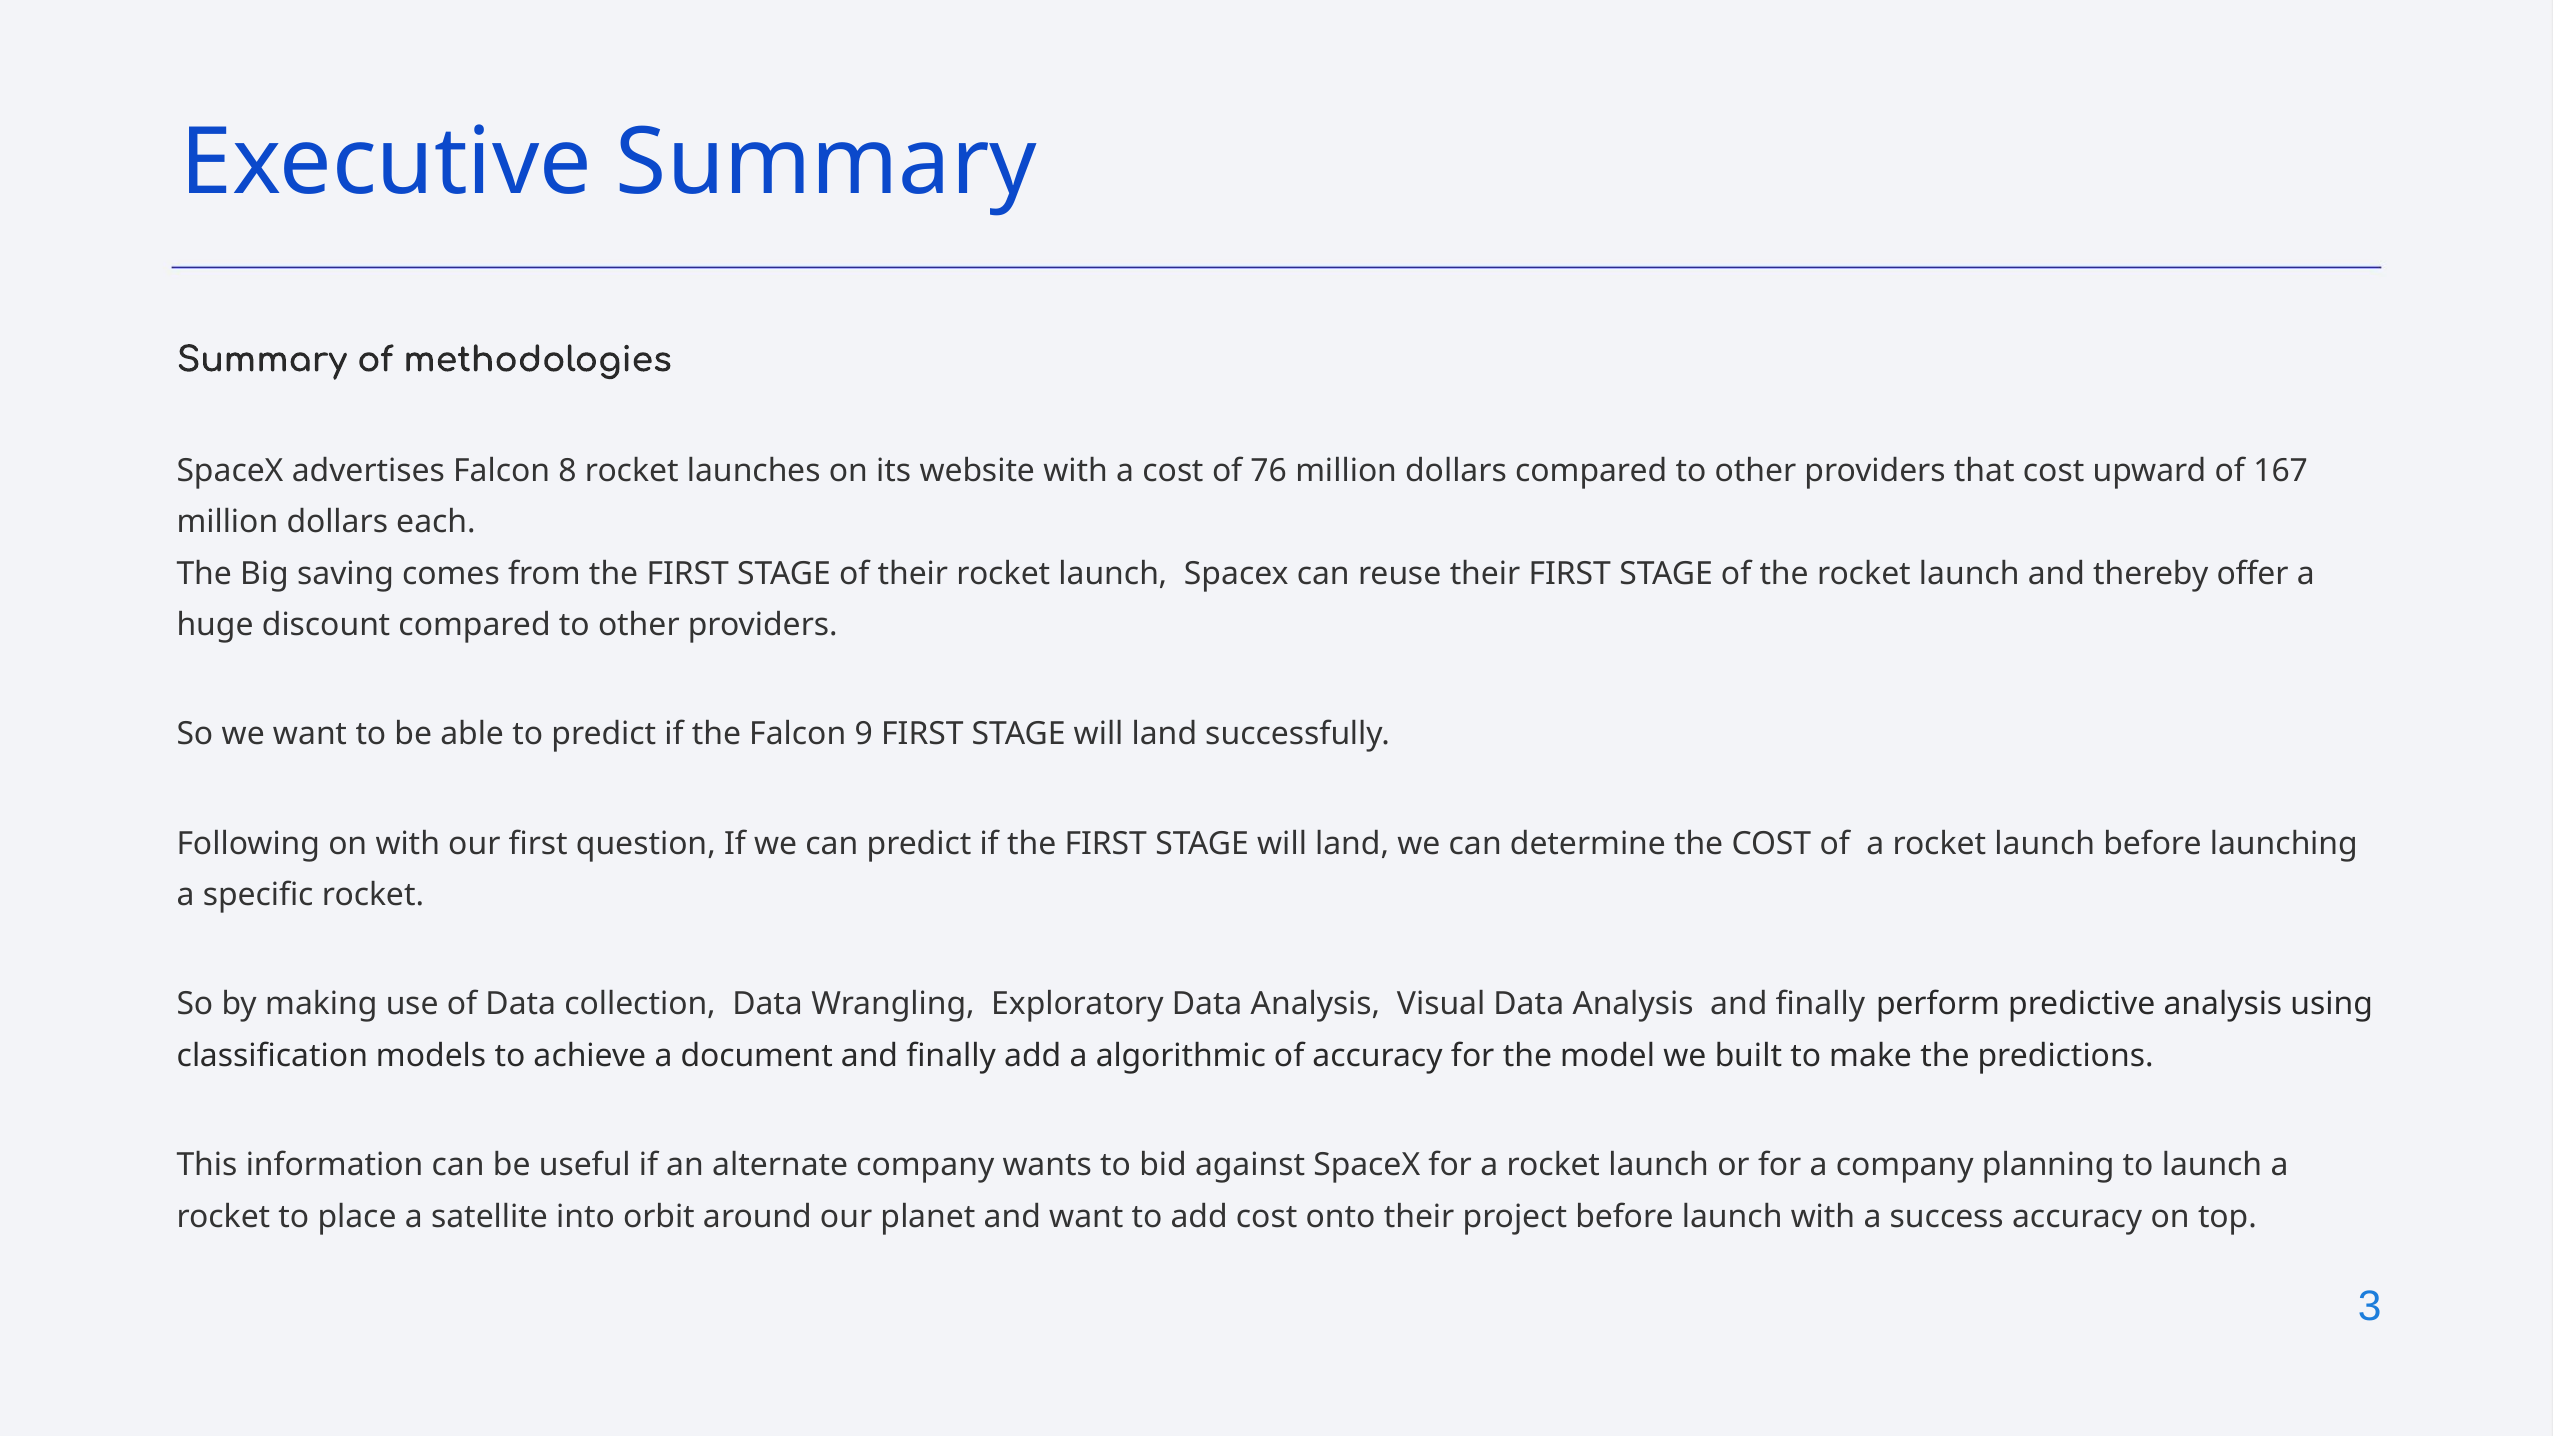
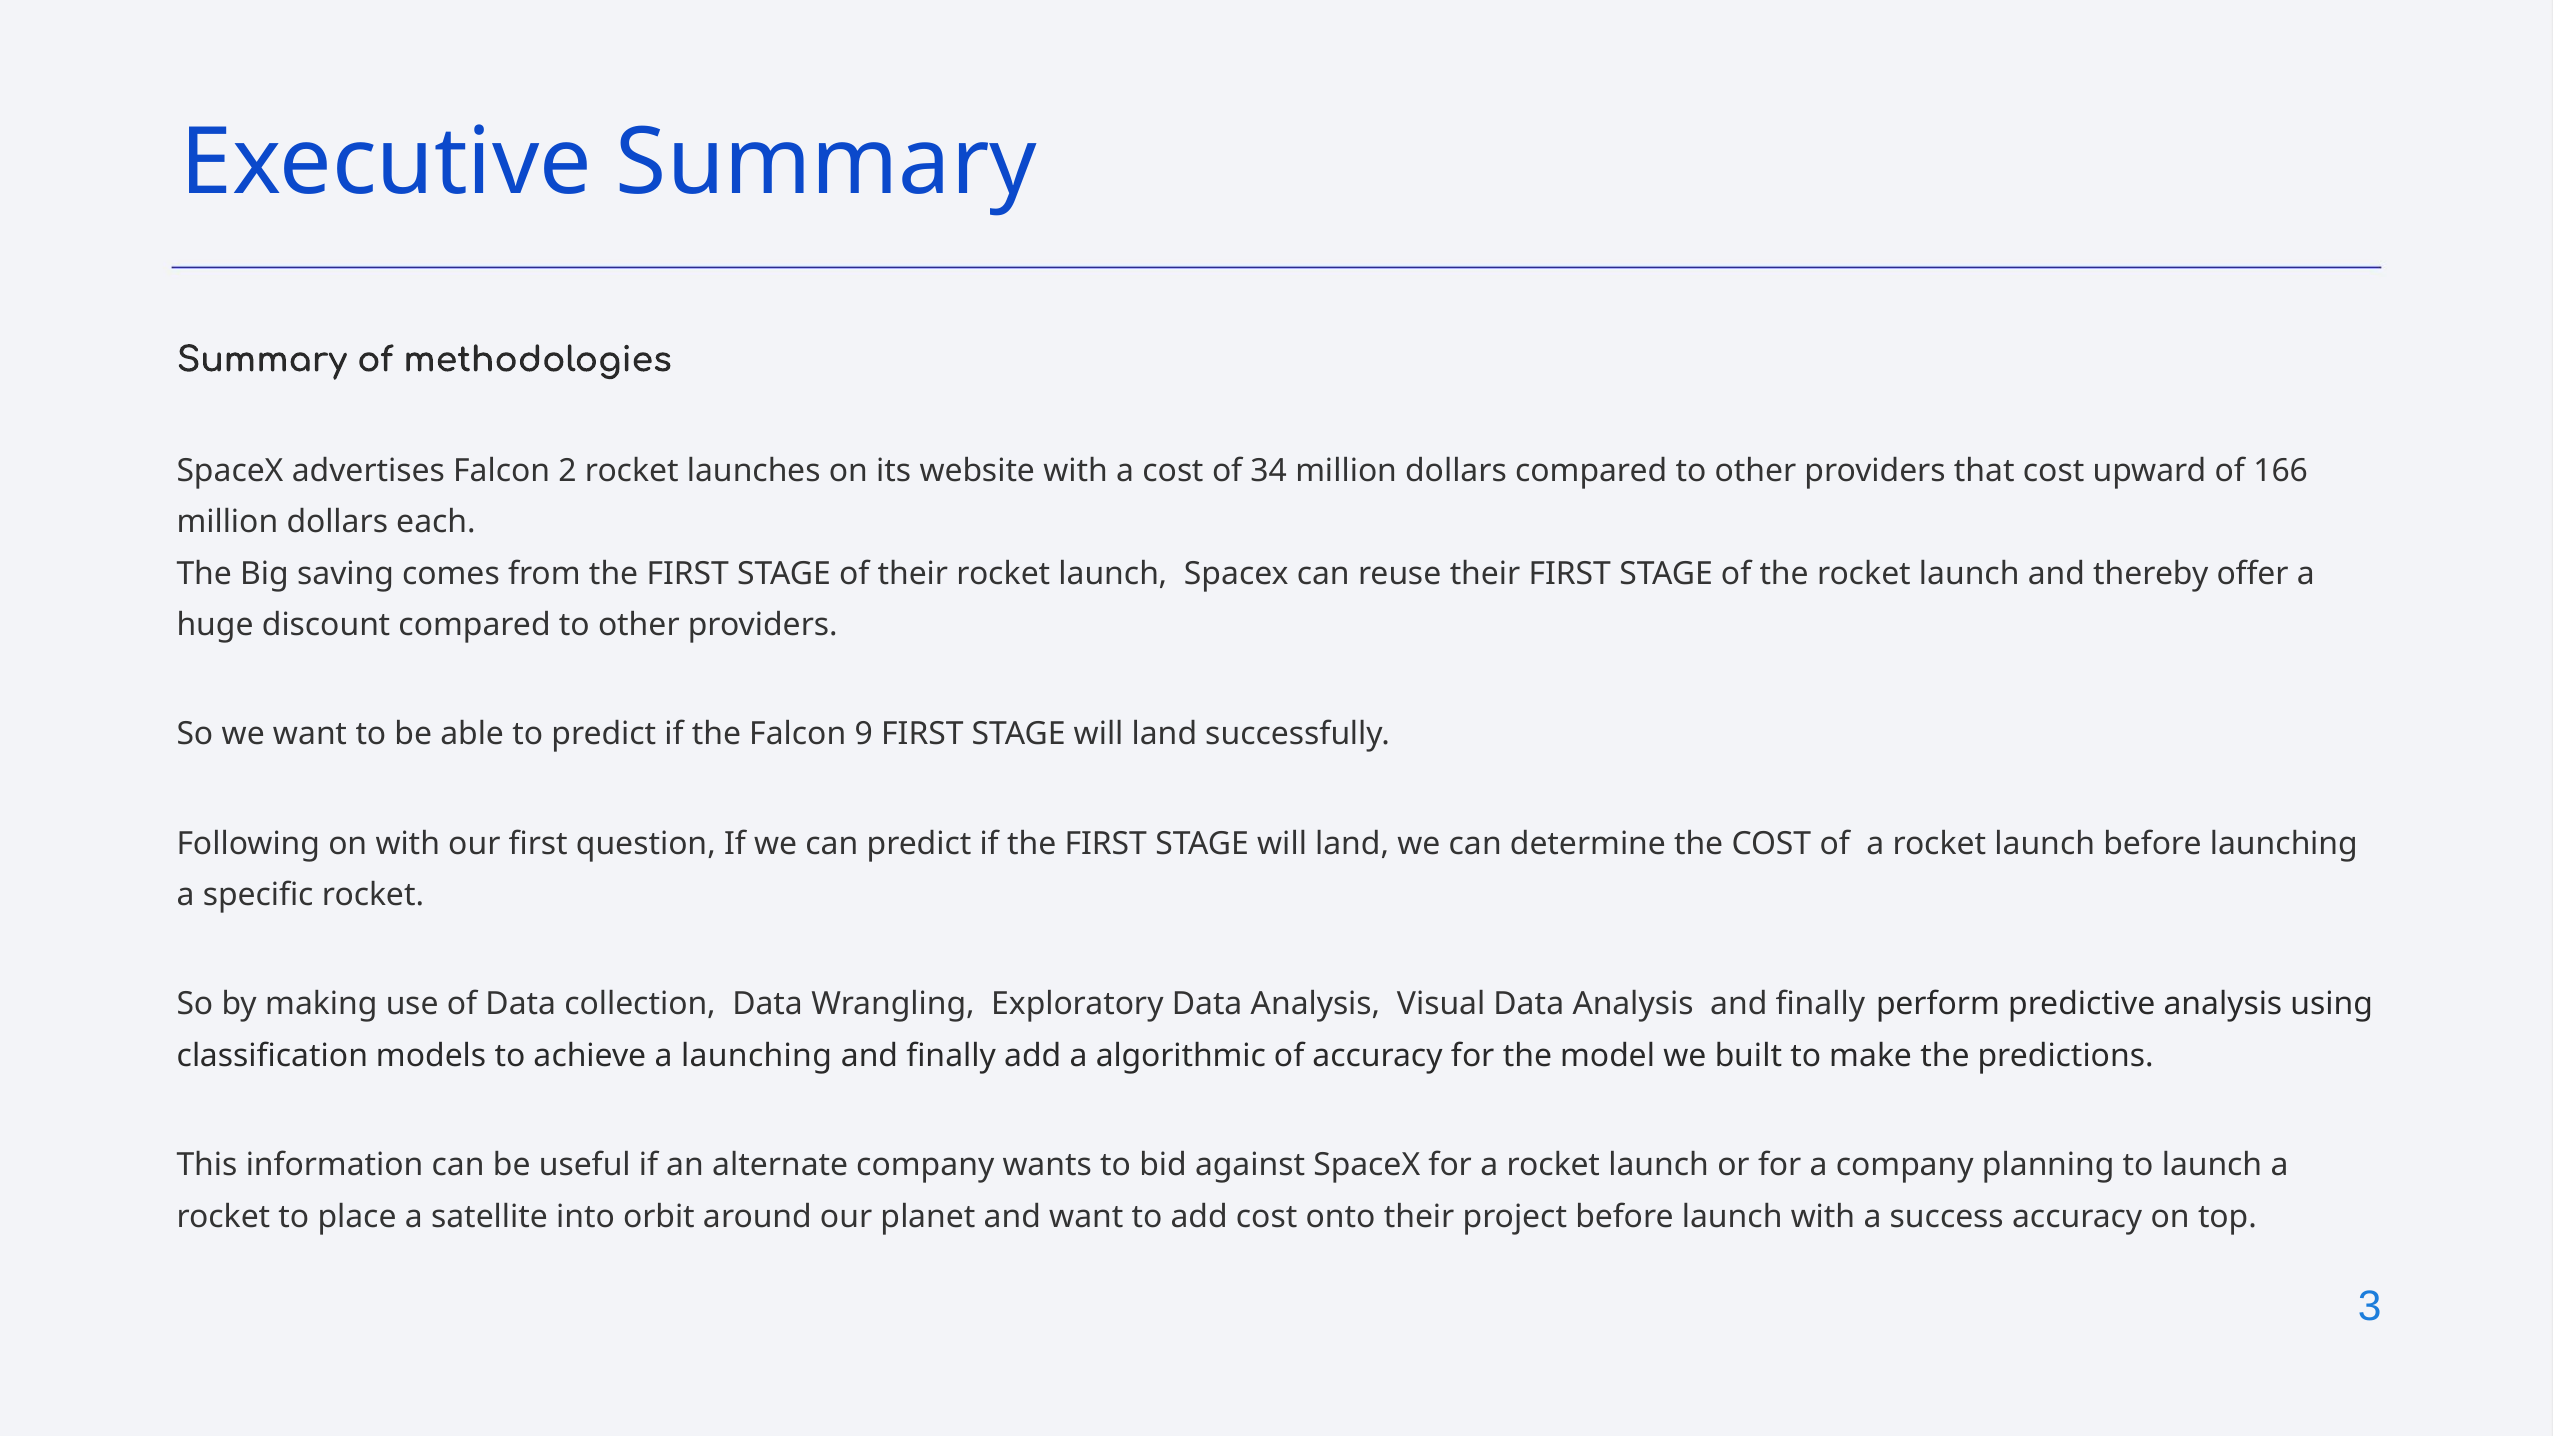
8: 8 -> 2
76: 76 -> 34
167: 167 -> 166
a document: document -> launching
